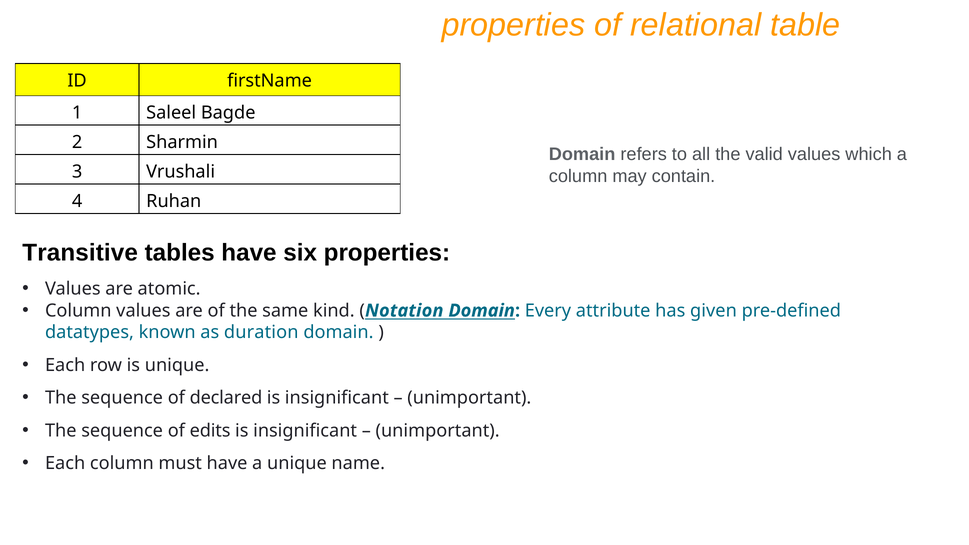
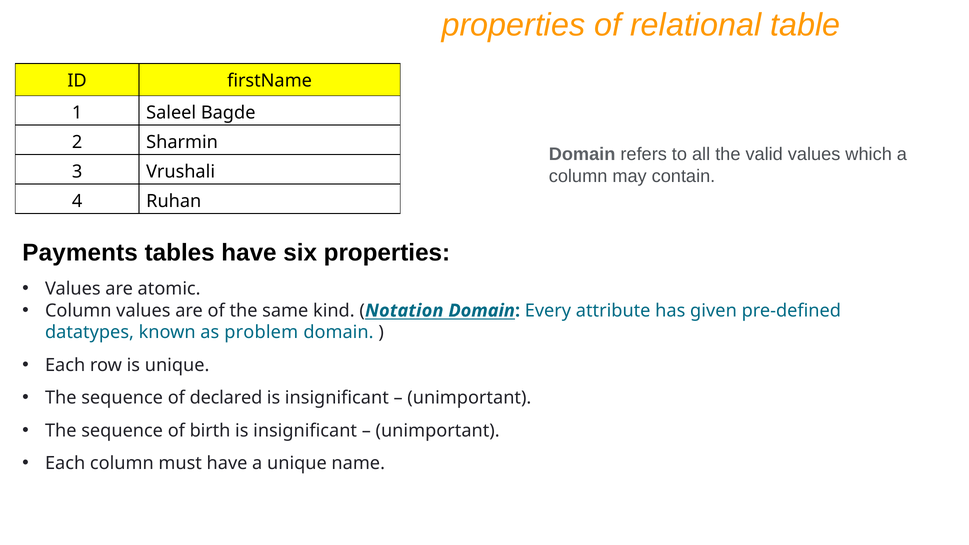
Transitive: Transitive -> Payments
duration: duration -> problem
edits: edits -> birth
